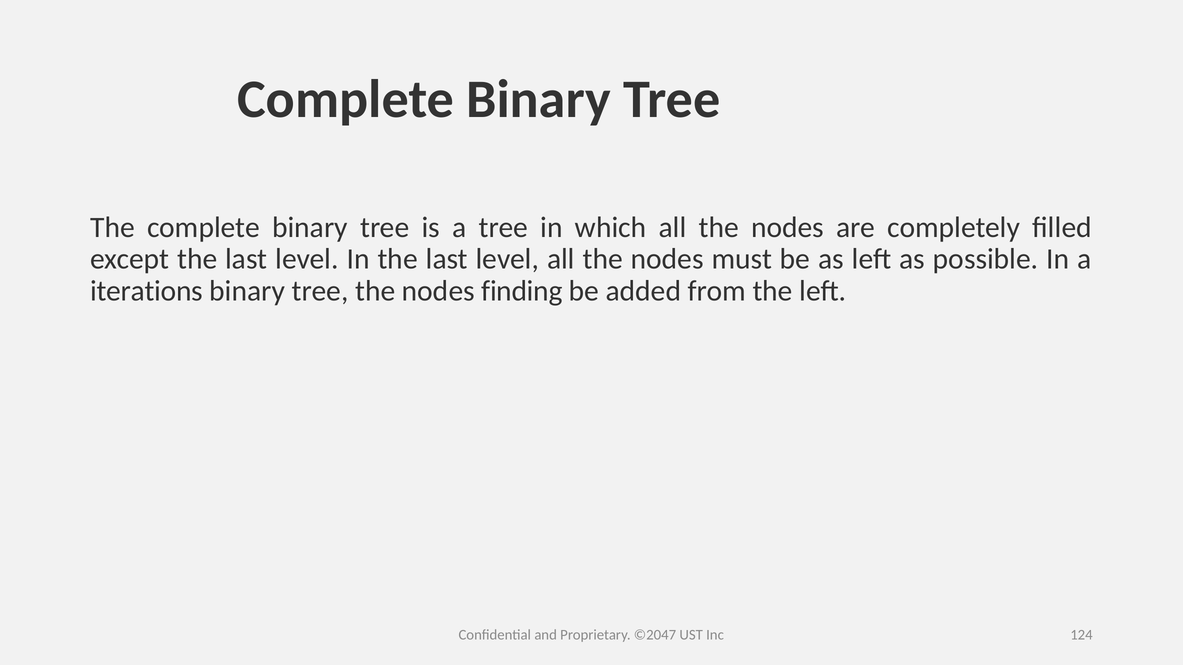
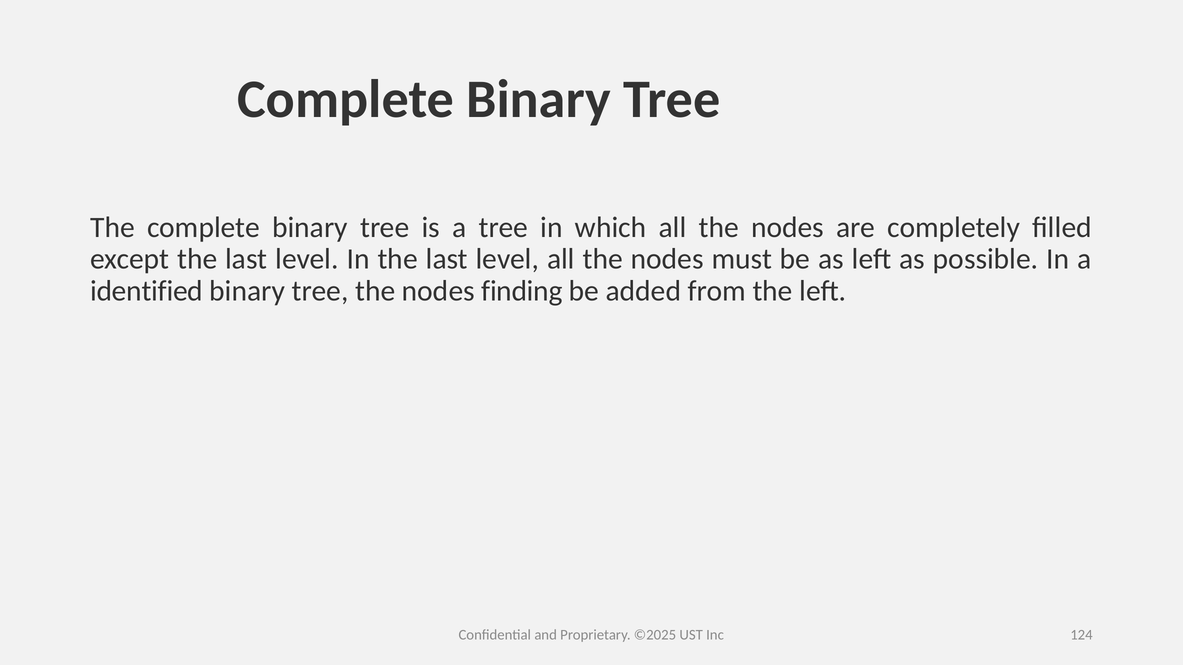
iterations: iterations -> identified
©2047: ©2047 -> ©2025
